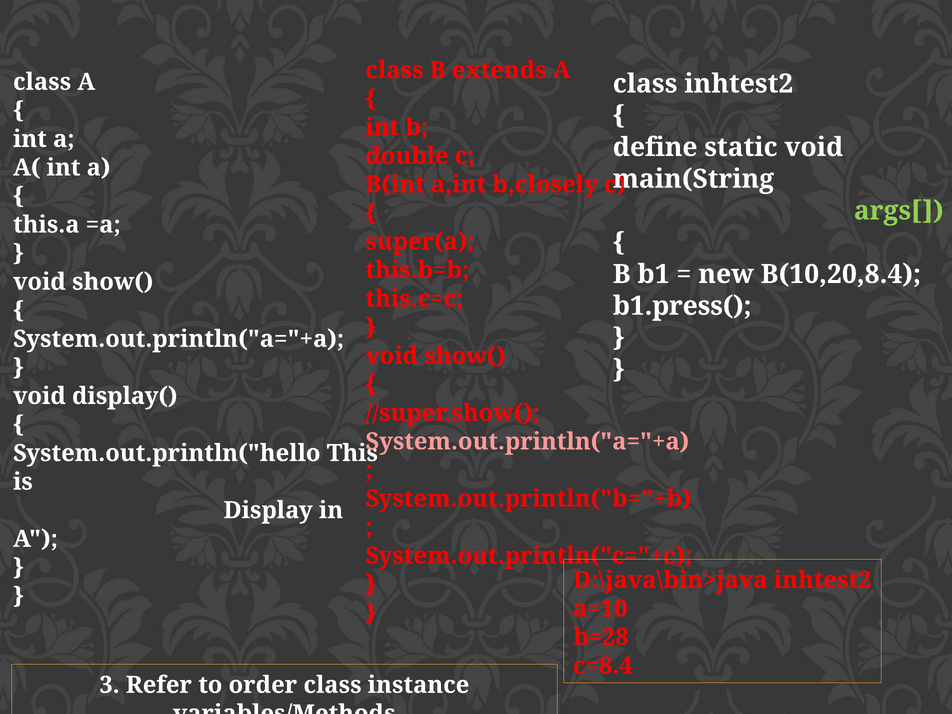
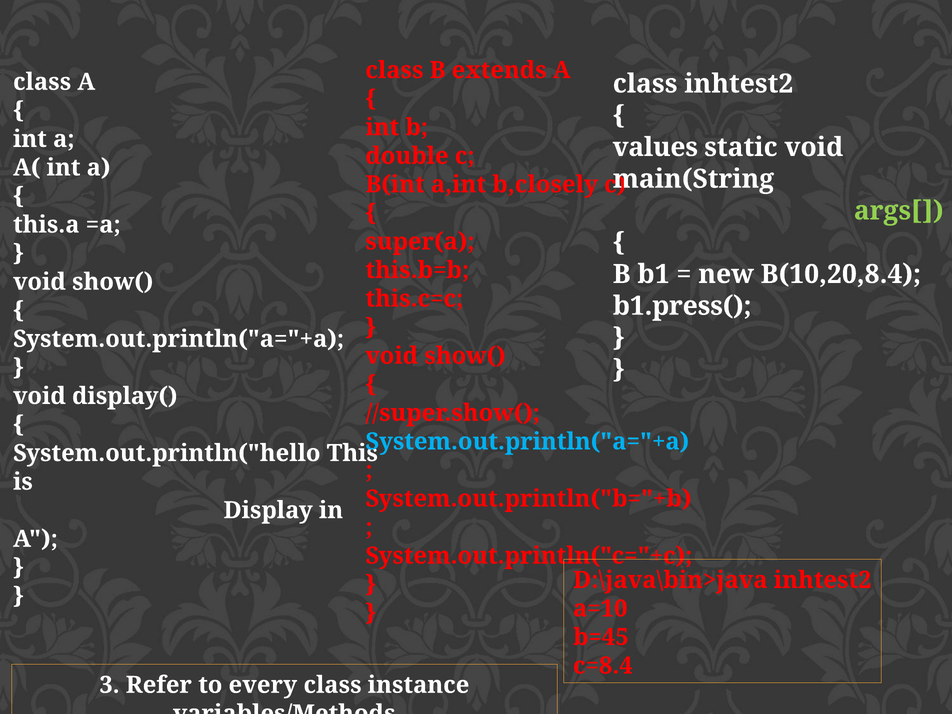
define: define -> values
System.out.println("a="+a at (527, 442) colour: pink -> light blue
b=28: b=28 -> b=45
order: order -> every
